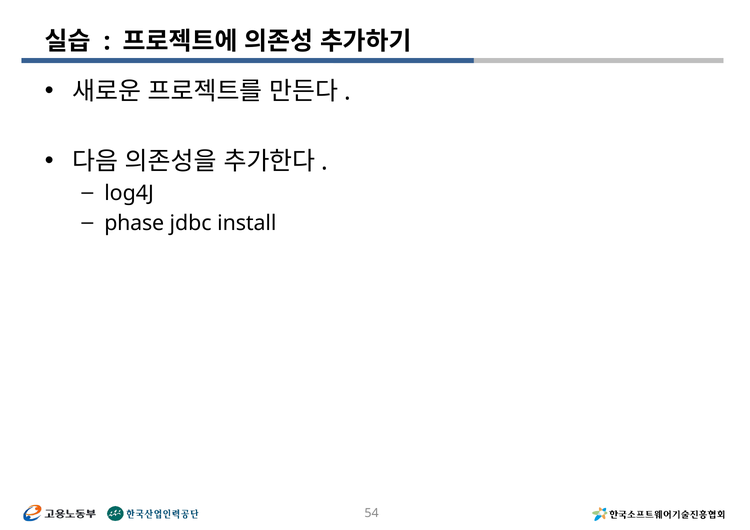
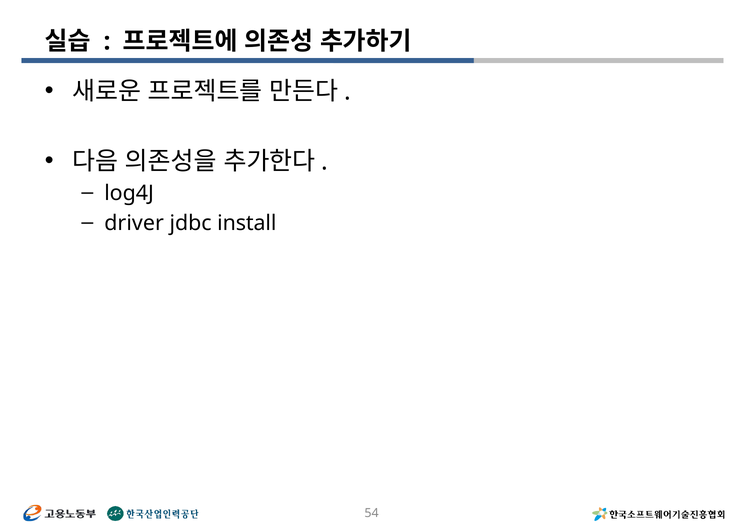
phase: phase -> driver
